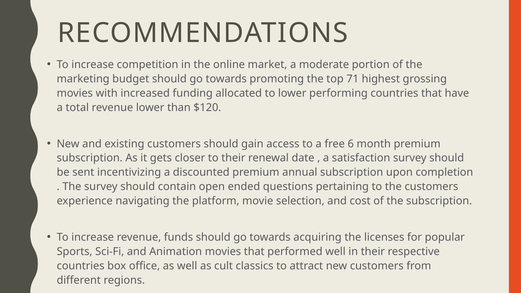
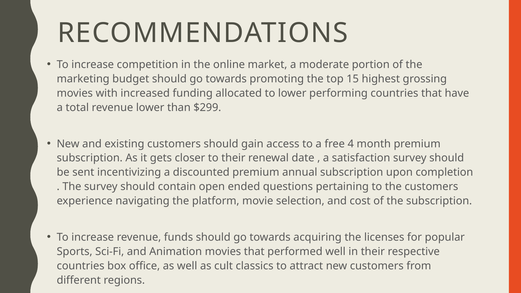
71: 71 -> 15
$120: $120 -> $299
6: 6 -> 4
